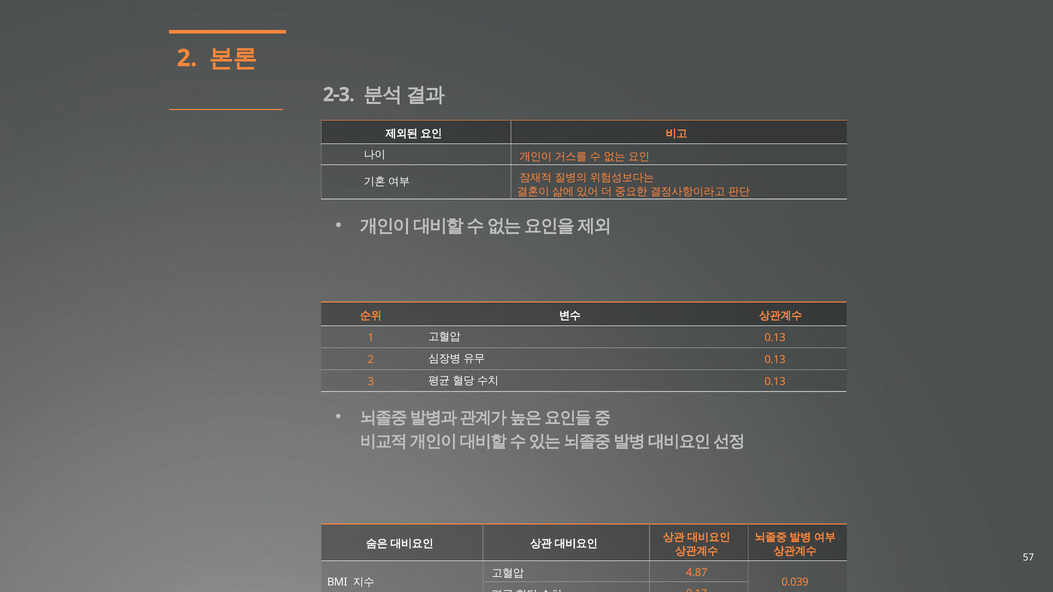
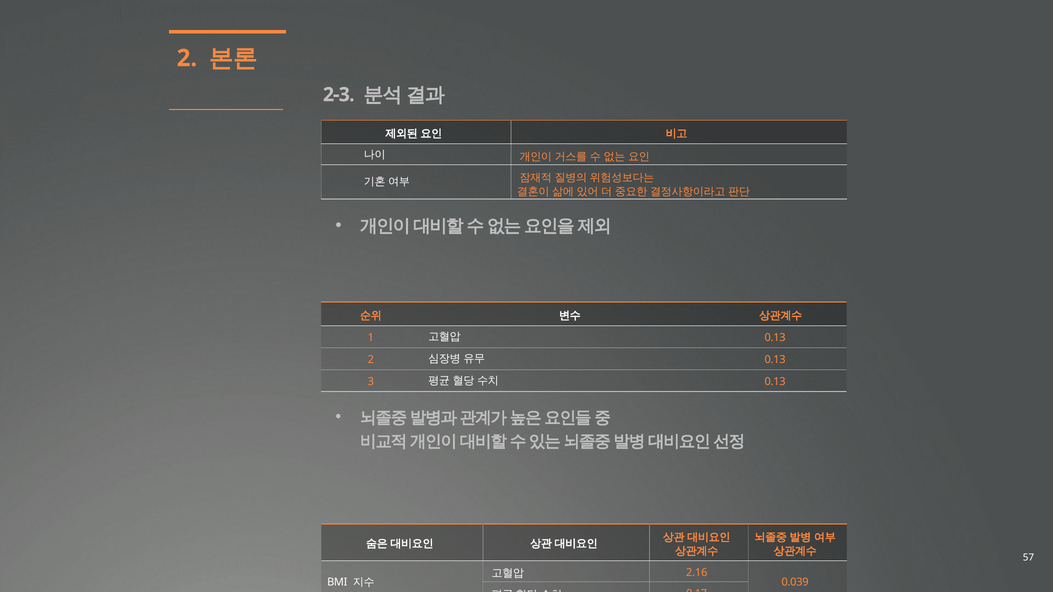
4.87: 4.87 -> 2.16
